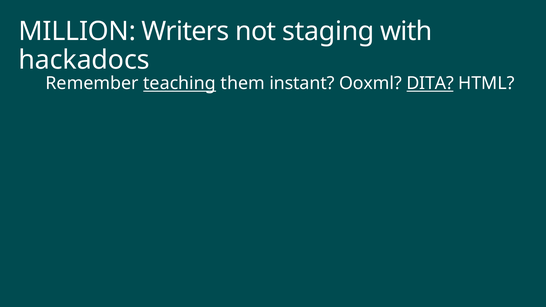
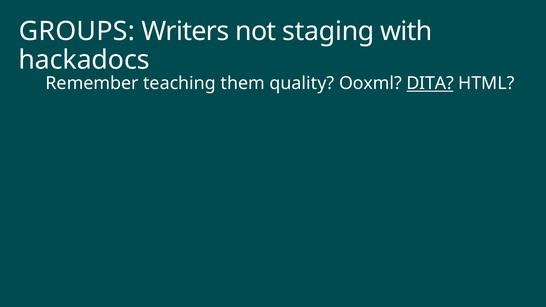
MILLION: MILLION -> GROUPS
teaching underline: present -> none
instant: instant -> quality
